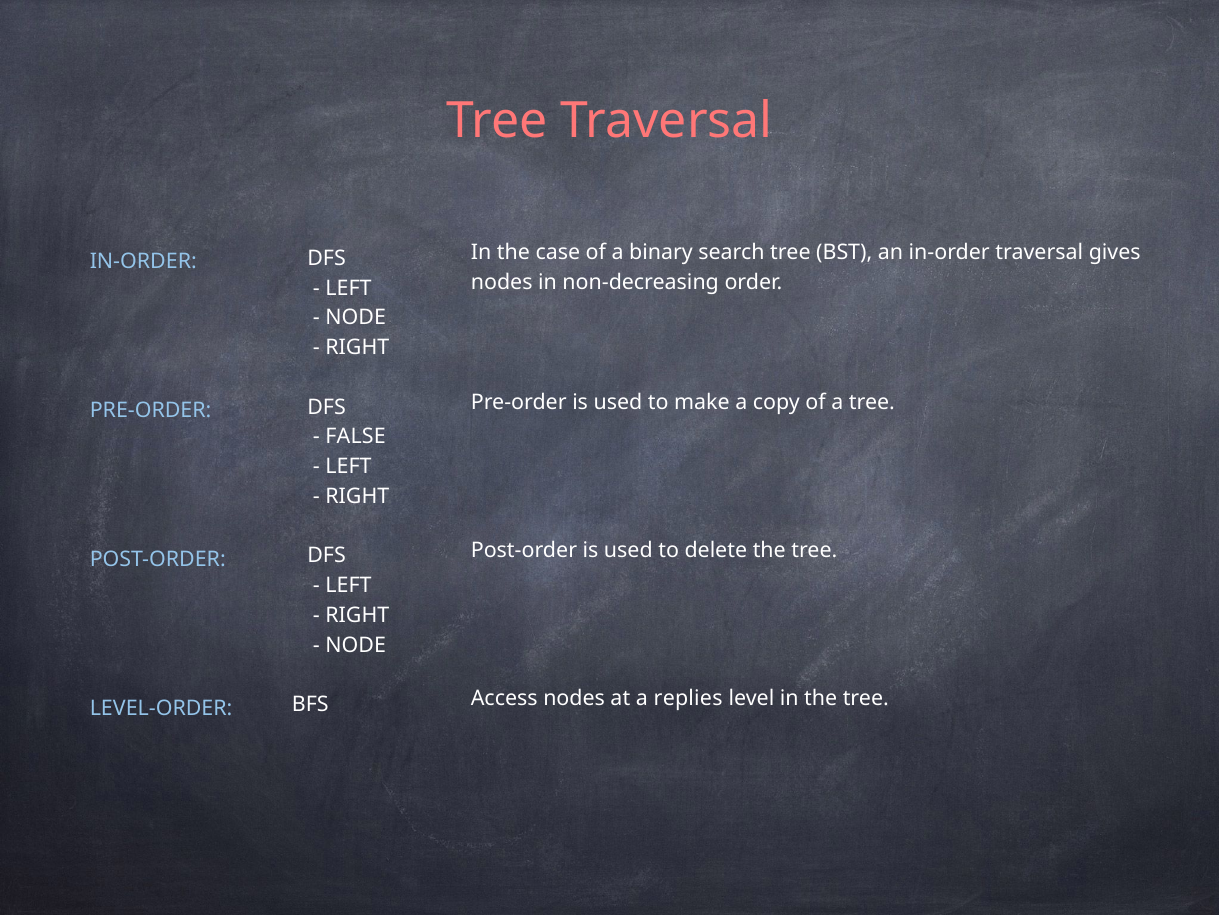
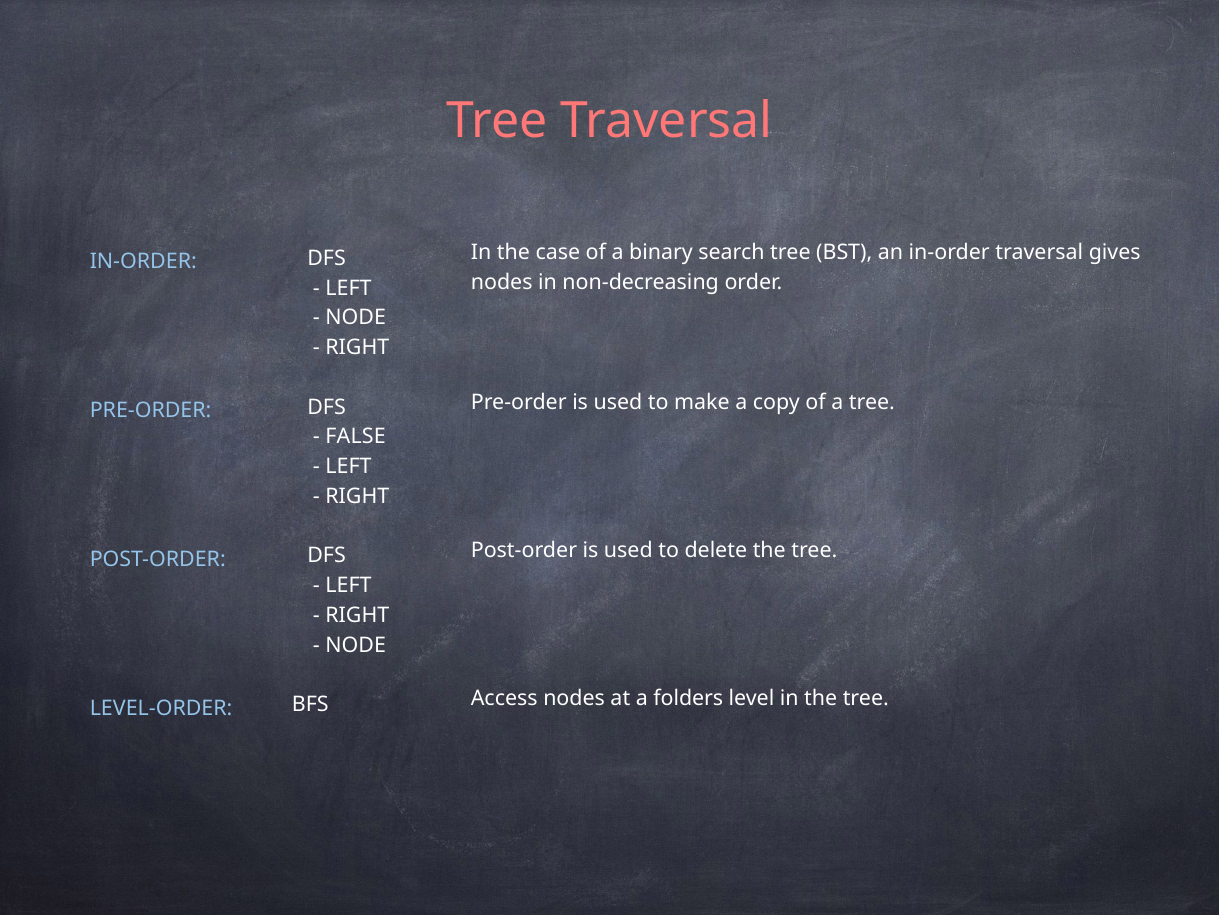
replies: replies -> folders
